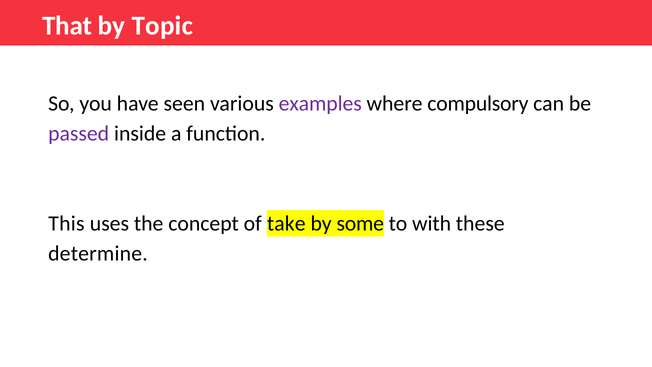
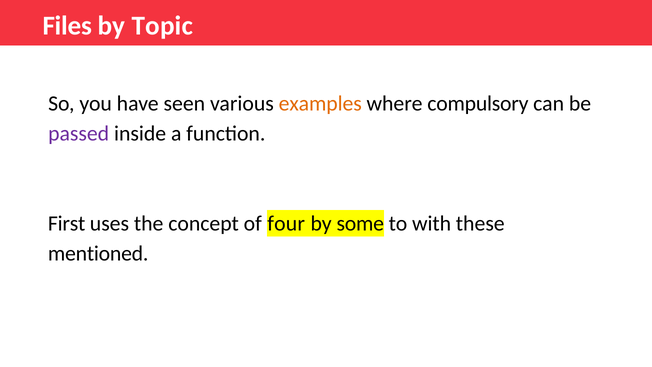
That: That -> Files
examples colour: purple -> orange
This: This -> First
take: take -> four
determine: determine -> mentioned
